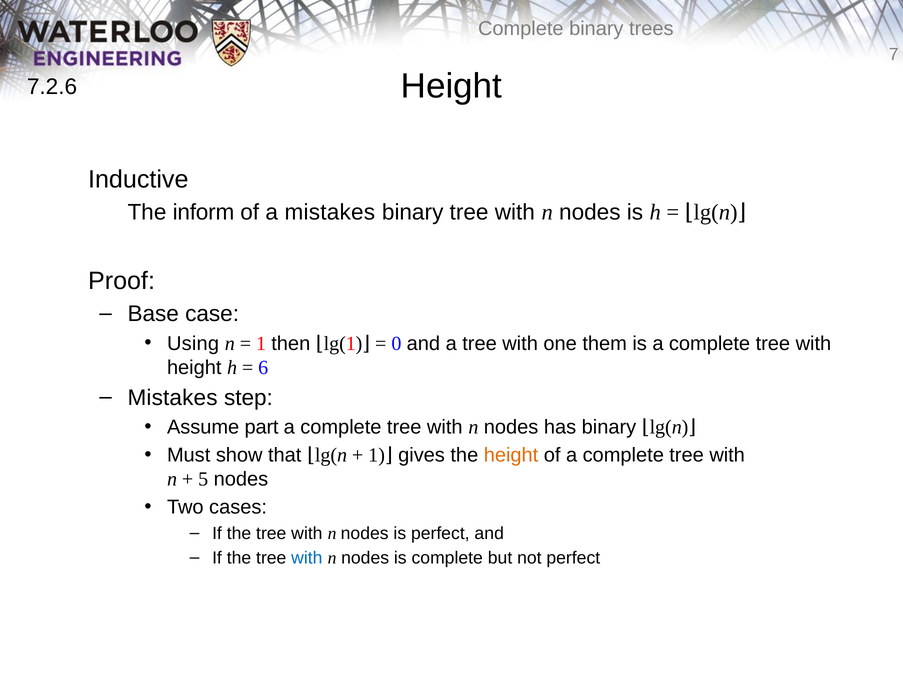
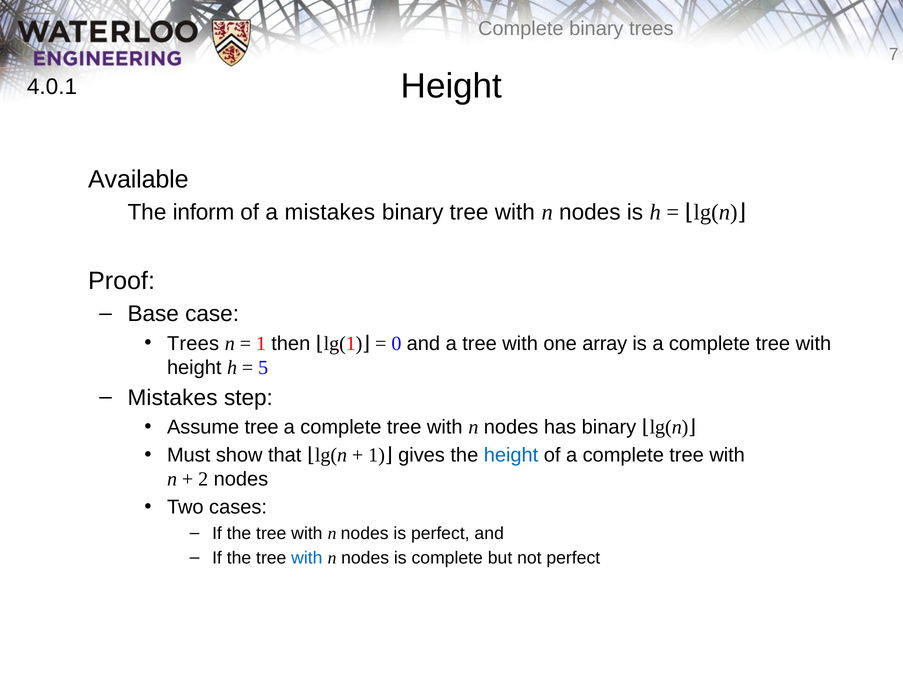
7.2.6: 7.2.6 -> 4.0.1
Inductive: Inductive -> Available
Using at (193, 344): Using -> Trees
them: them -> array
6: 6 -> 5
Assume part: part -> tree
height at (511, 455) colour: orange -> blue
5: 5 -> 2
